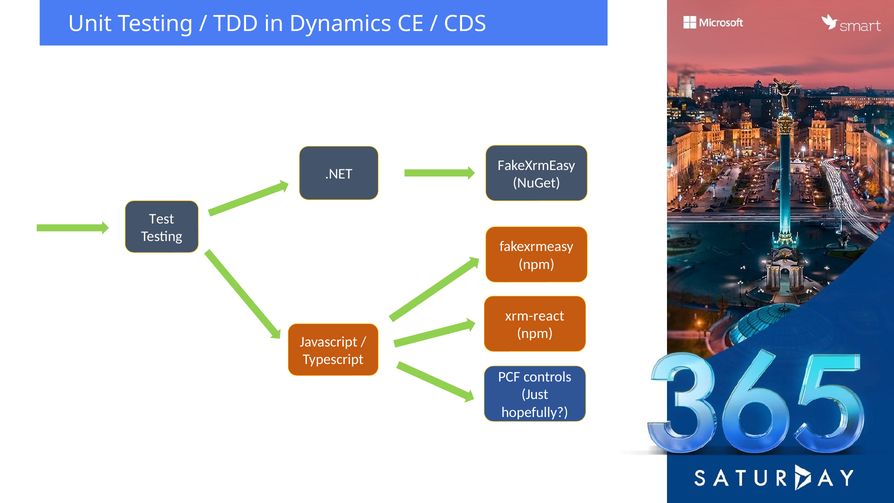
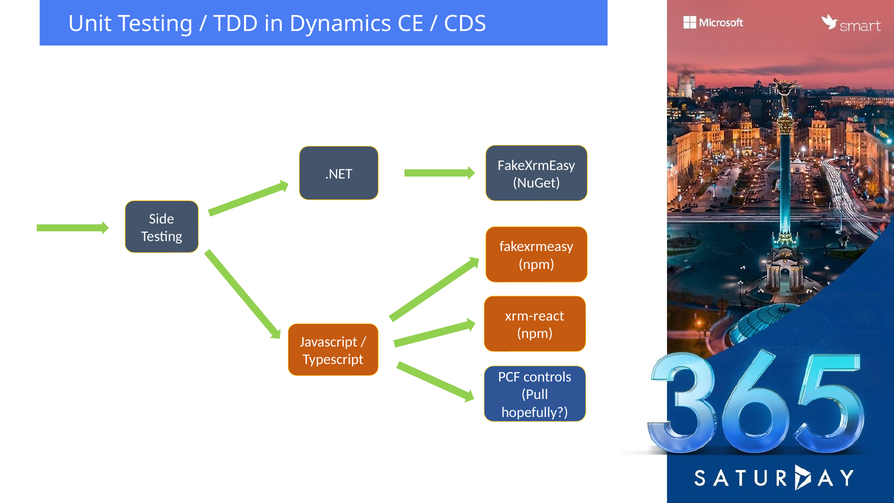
Test: Test -> Side
Just: Just -> Pull
